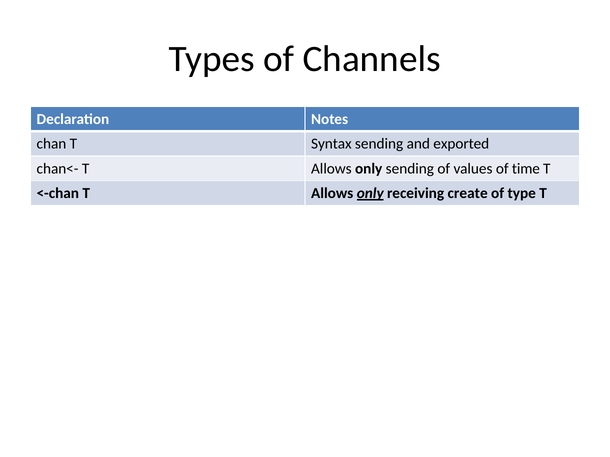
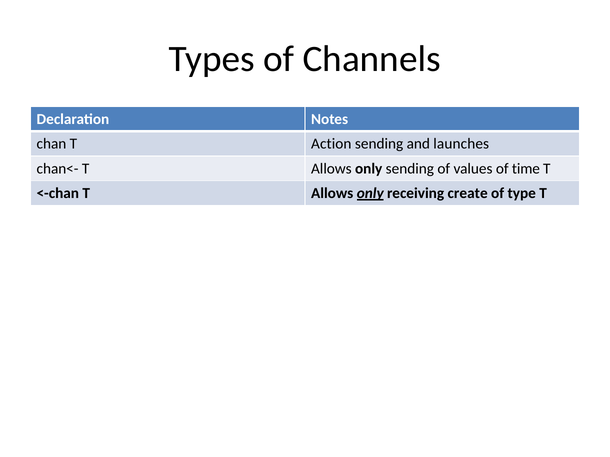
Syntax: Syntax -> Action
exported: exported -> launches
